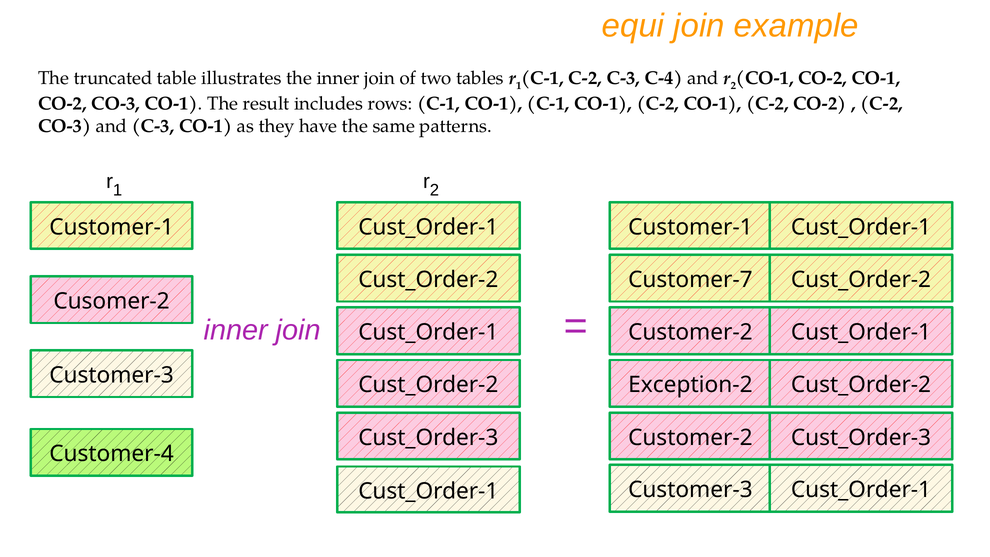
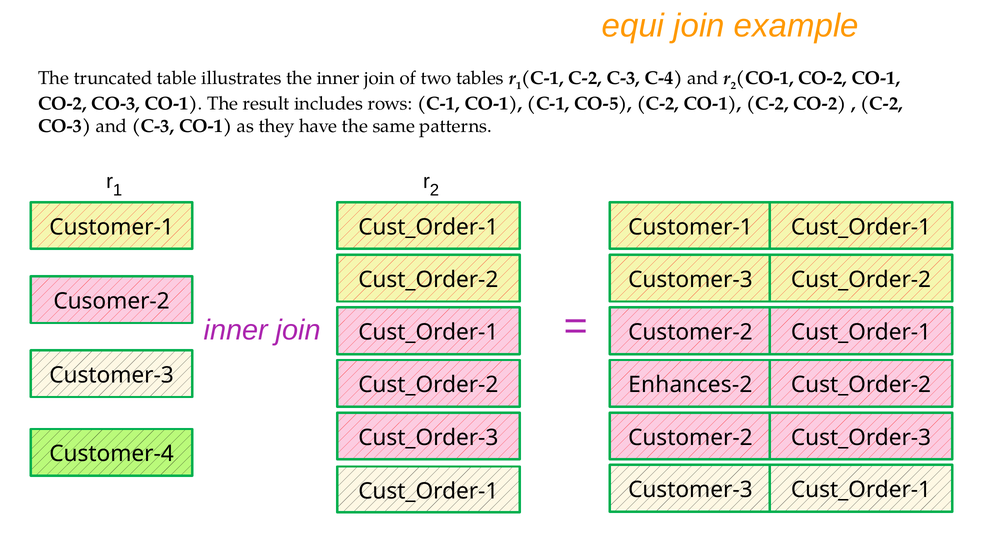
CO-1 C-1 CO-1: CO-1 -> CO-5
Customer-7 at (690, 280): Customer-7 -> Customer-3
Exception-2: Exception-2 -> Enhances-2
